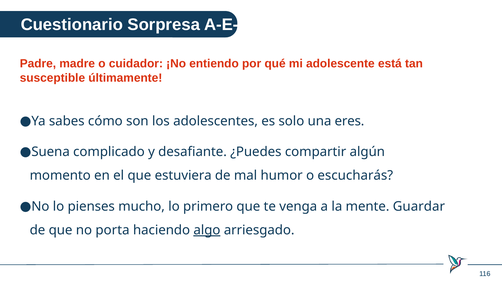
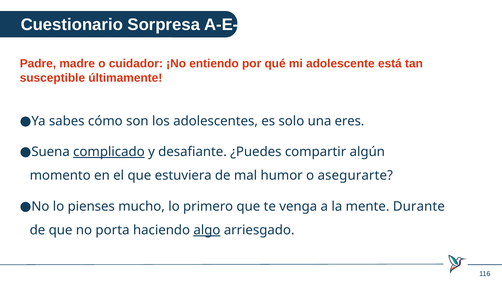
complicado underline: none -> present
escucharás: escucharás -> asegurarte
Guardar: Guardar -> Durante
